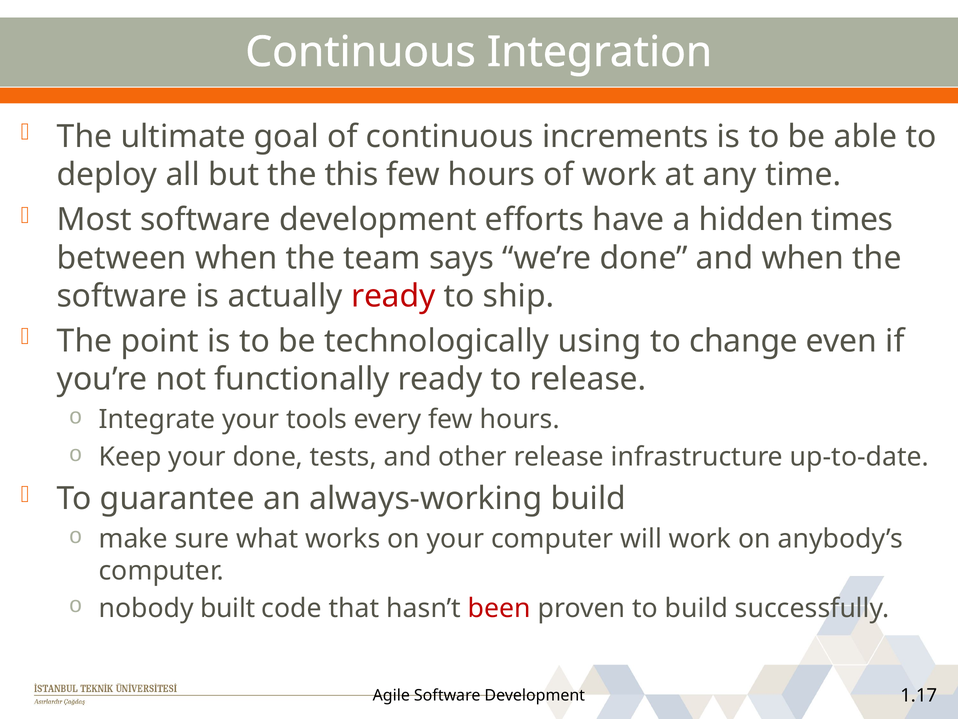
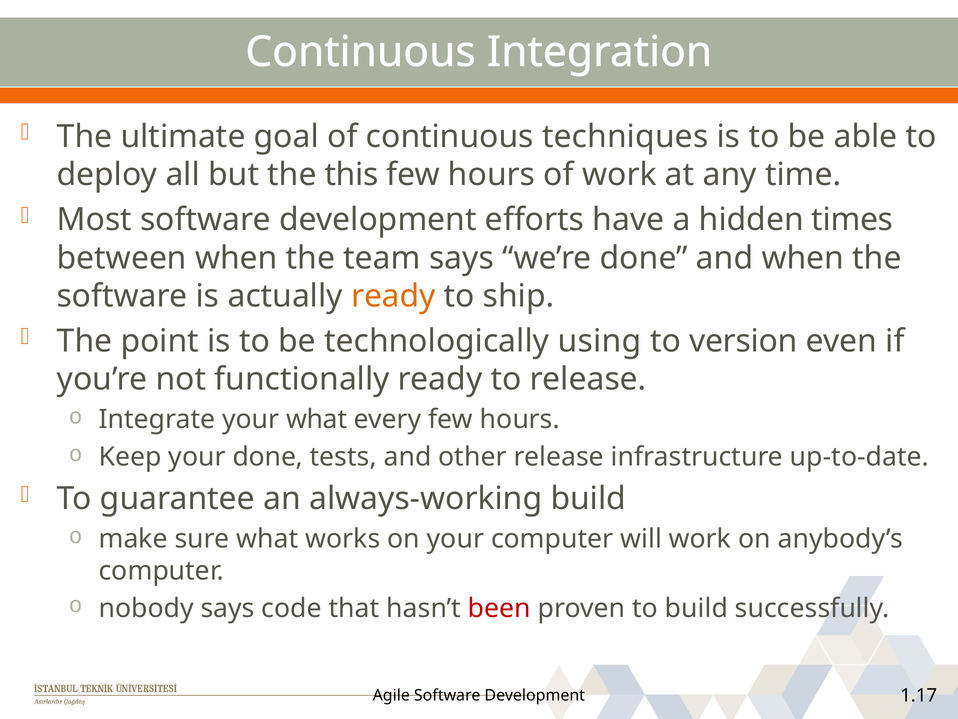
increments: increments -> techniques
ready at (393, 296) colour: red -> orange
change: change -> version
your tools: tools -> what
nobody built: built -> says
